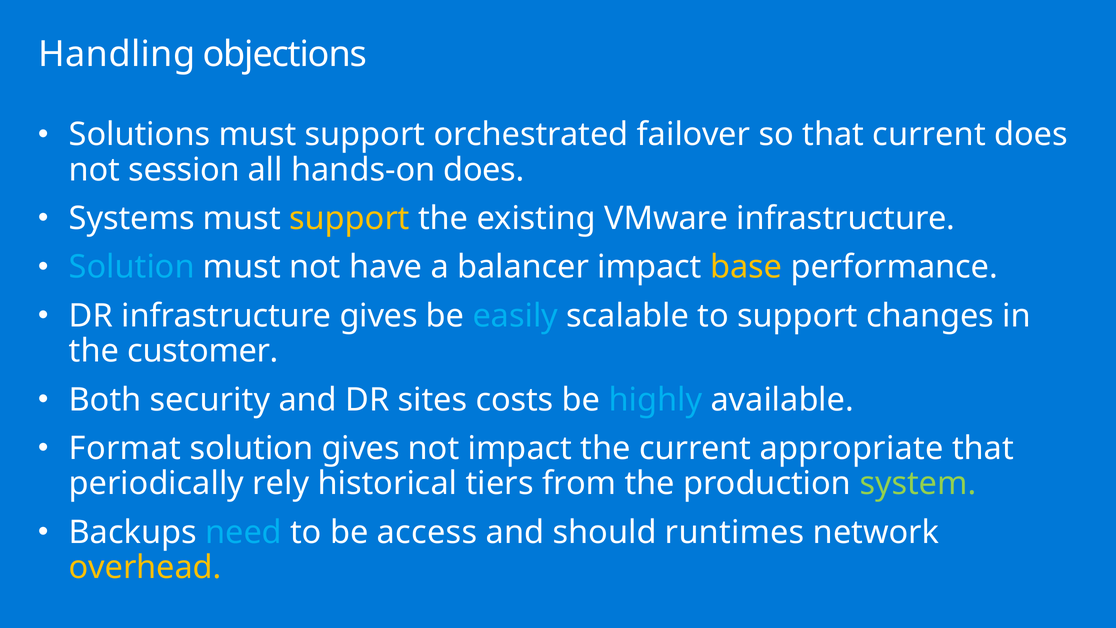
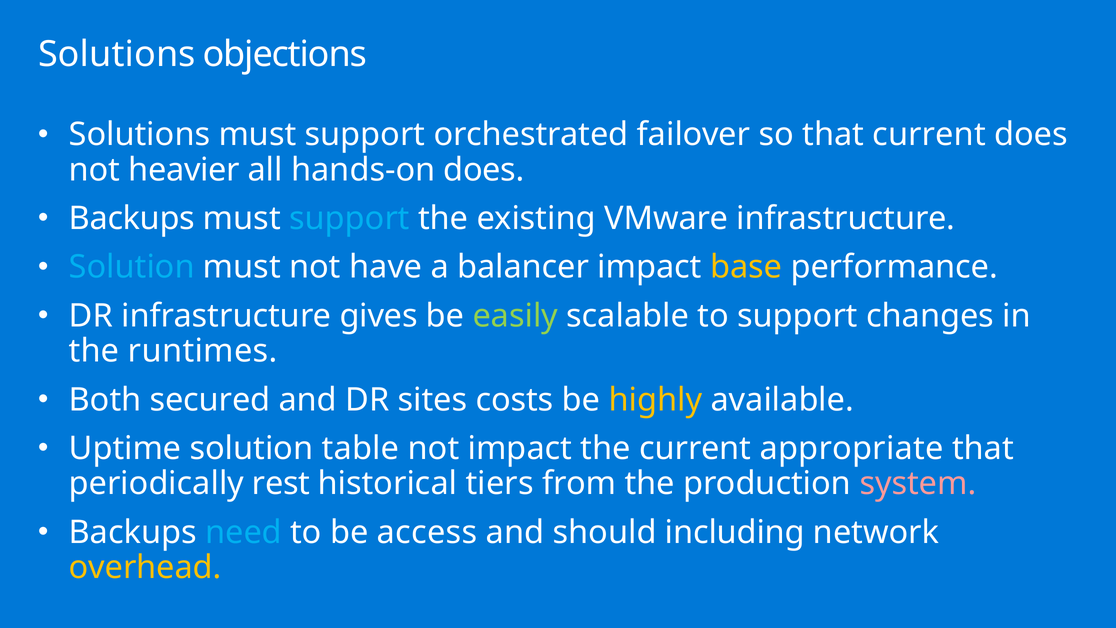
Handling at (117, 54): Handling -> Solutions
session: session -> heavier
Systems at (132, 218): Systems -> Backups
support at (349, 218) colour: yellow -> light blue
easily colour: light blue -> light green
customer: customer -> runtimes
security: security -> secured
highly colour: light blue -> yellow
Format: Format -> Uptime
solution gives: gives -> table
rely: rely -> rest
system colour: light green -> pink
runtimes: runtimes -> including
